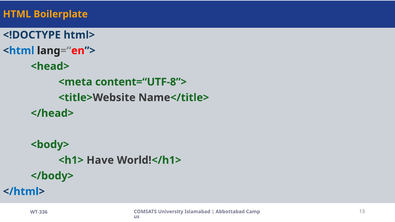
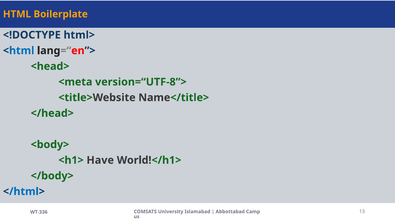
content=“UTF-8”>: content=“UTF-8”> -> version=“UTF-8”>
